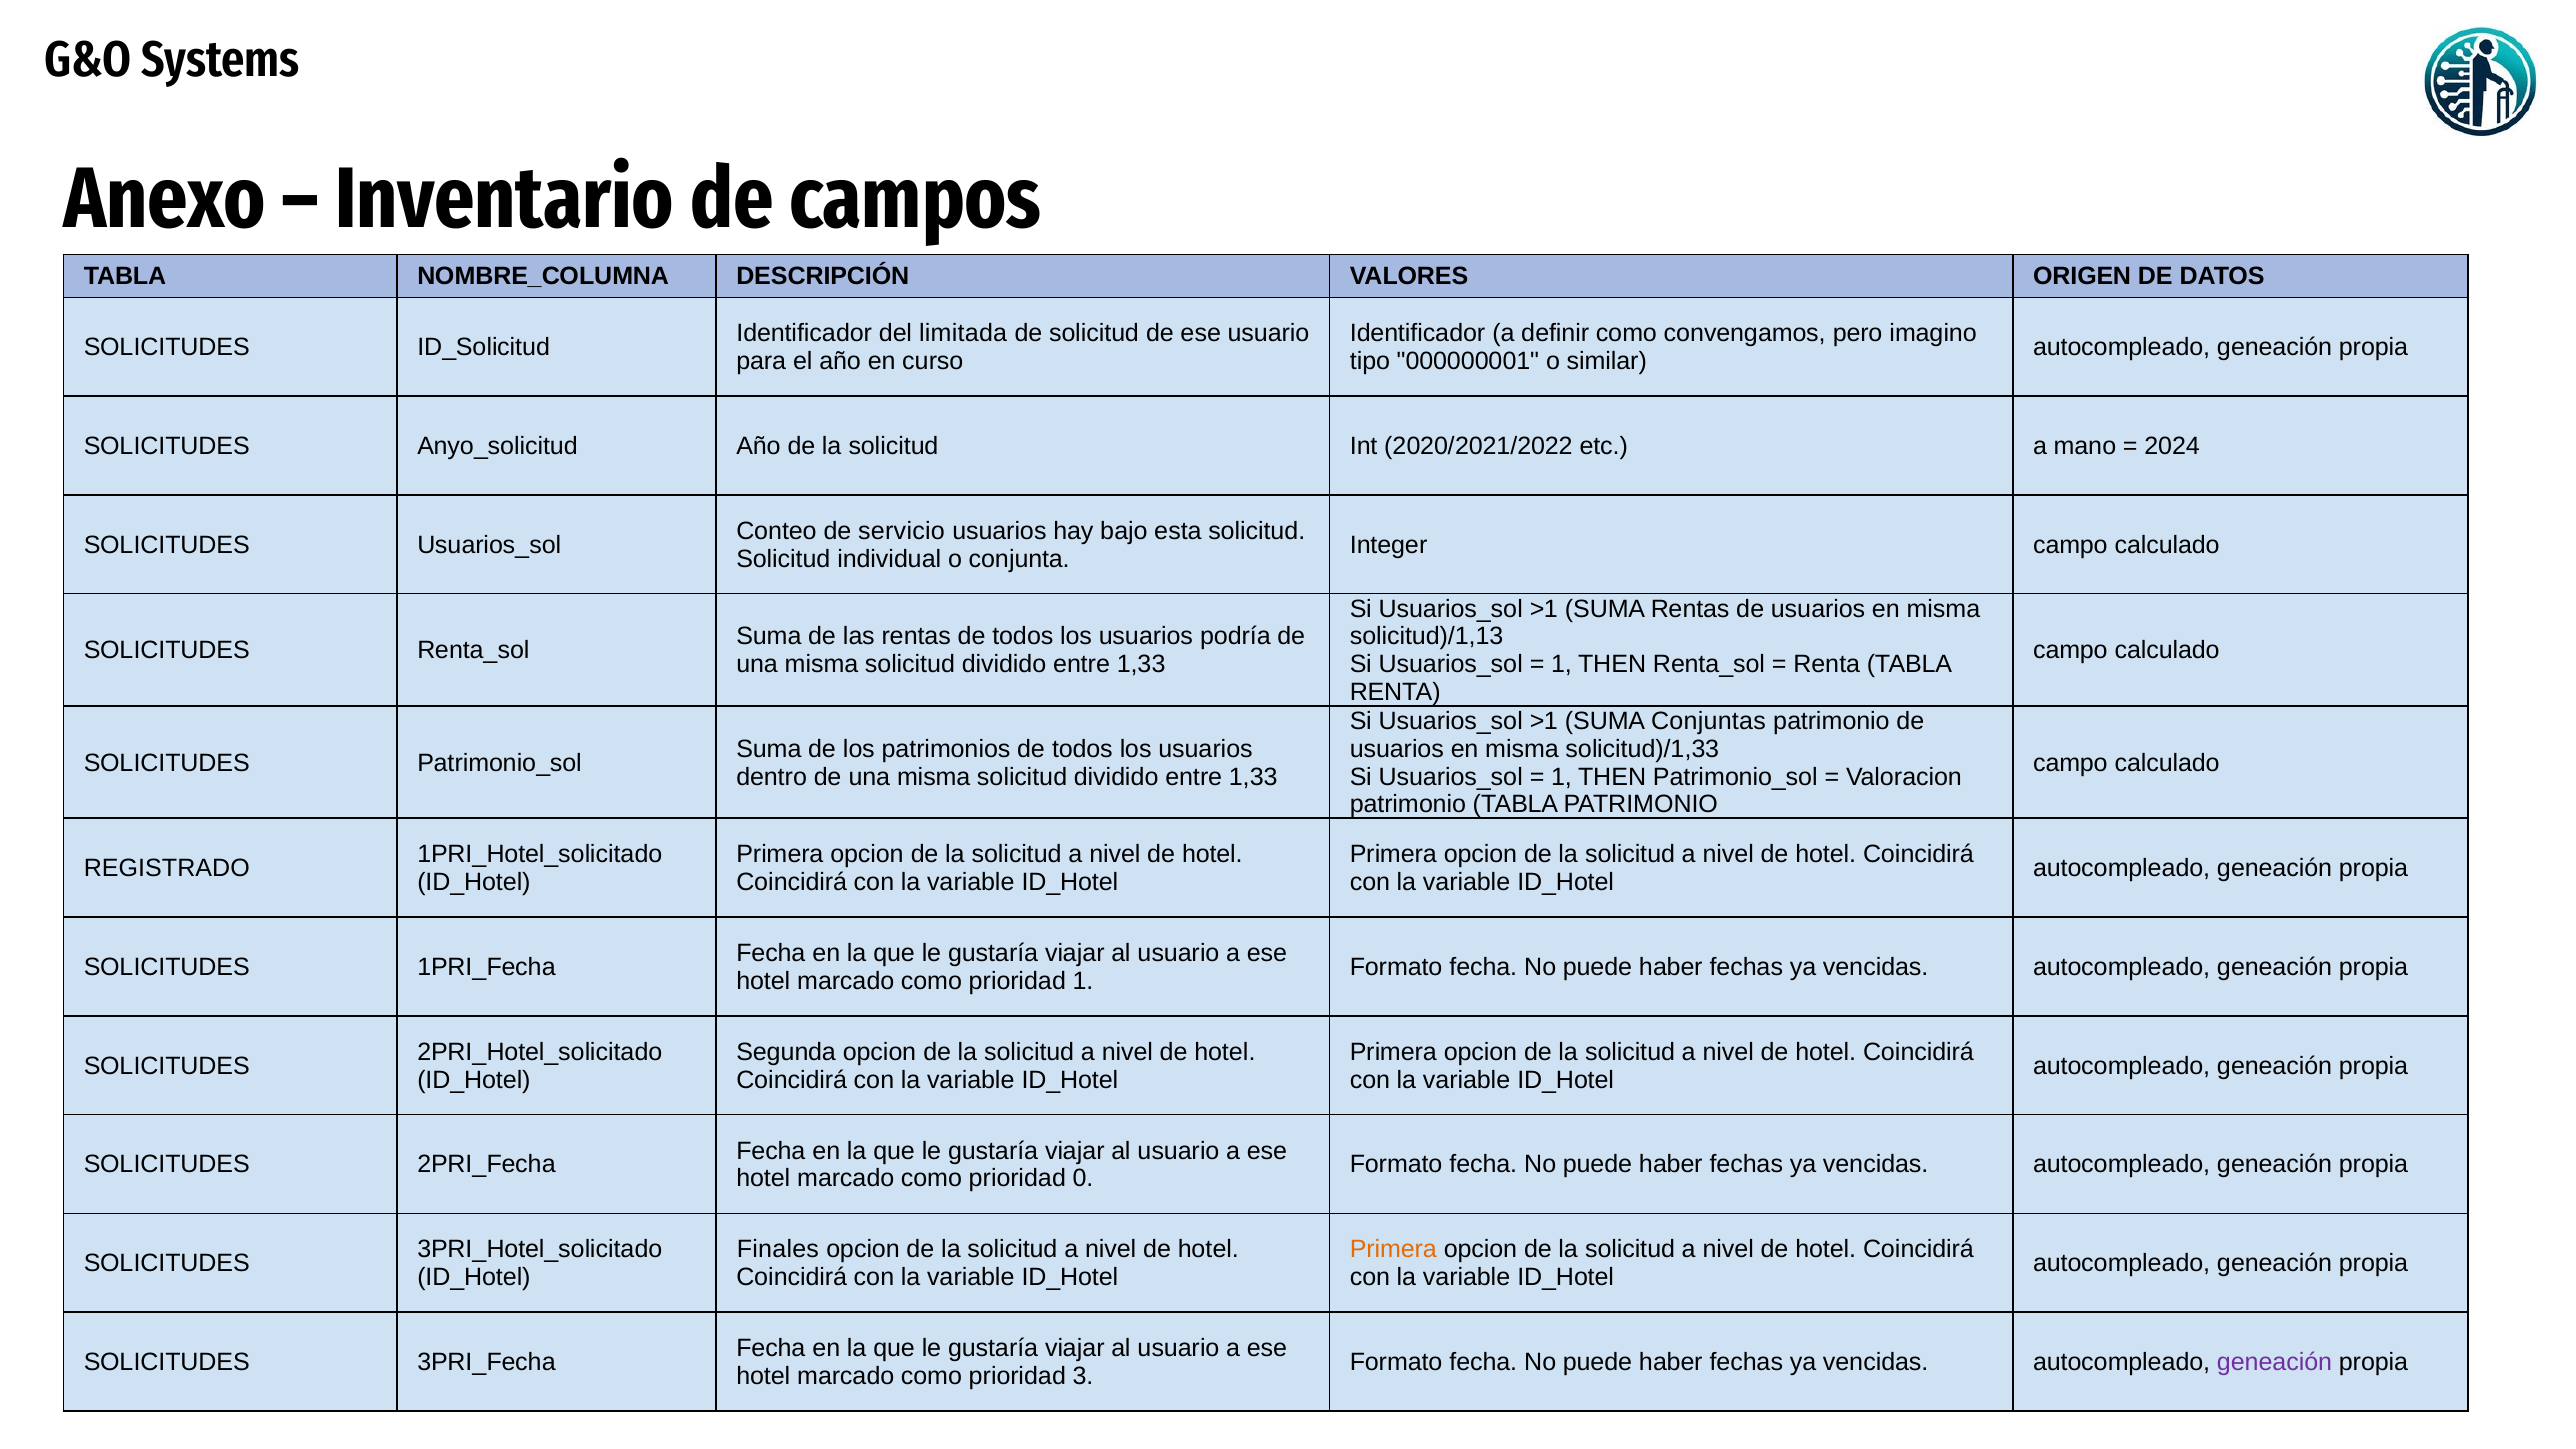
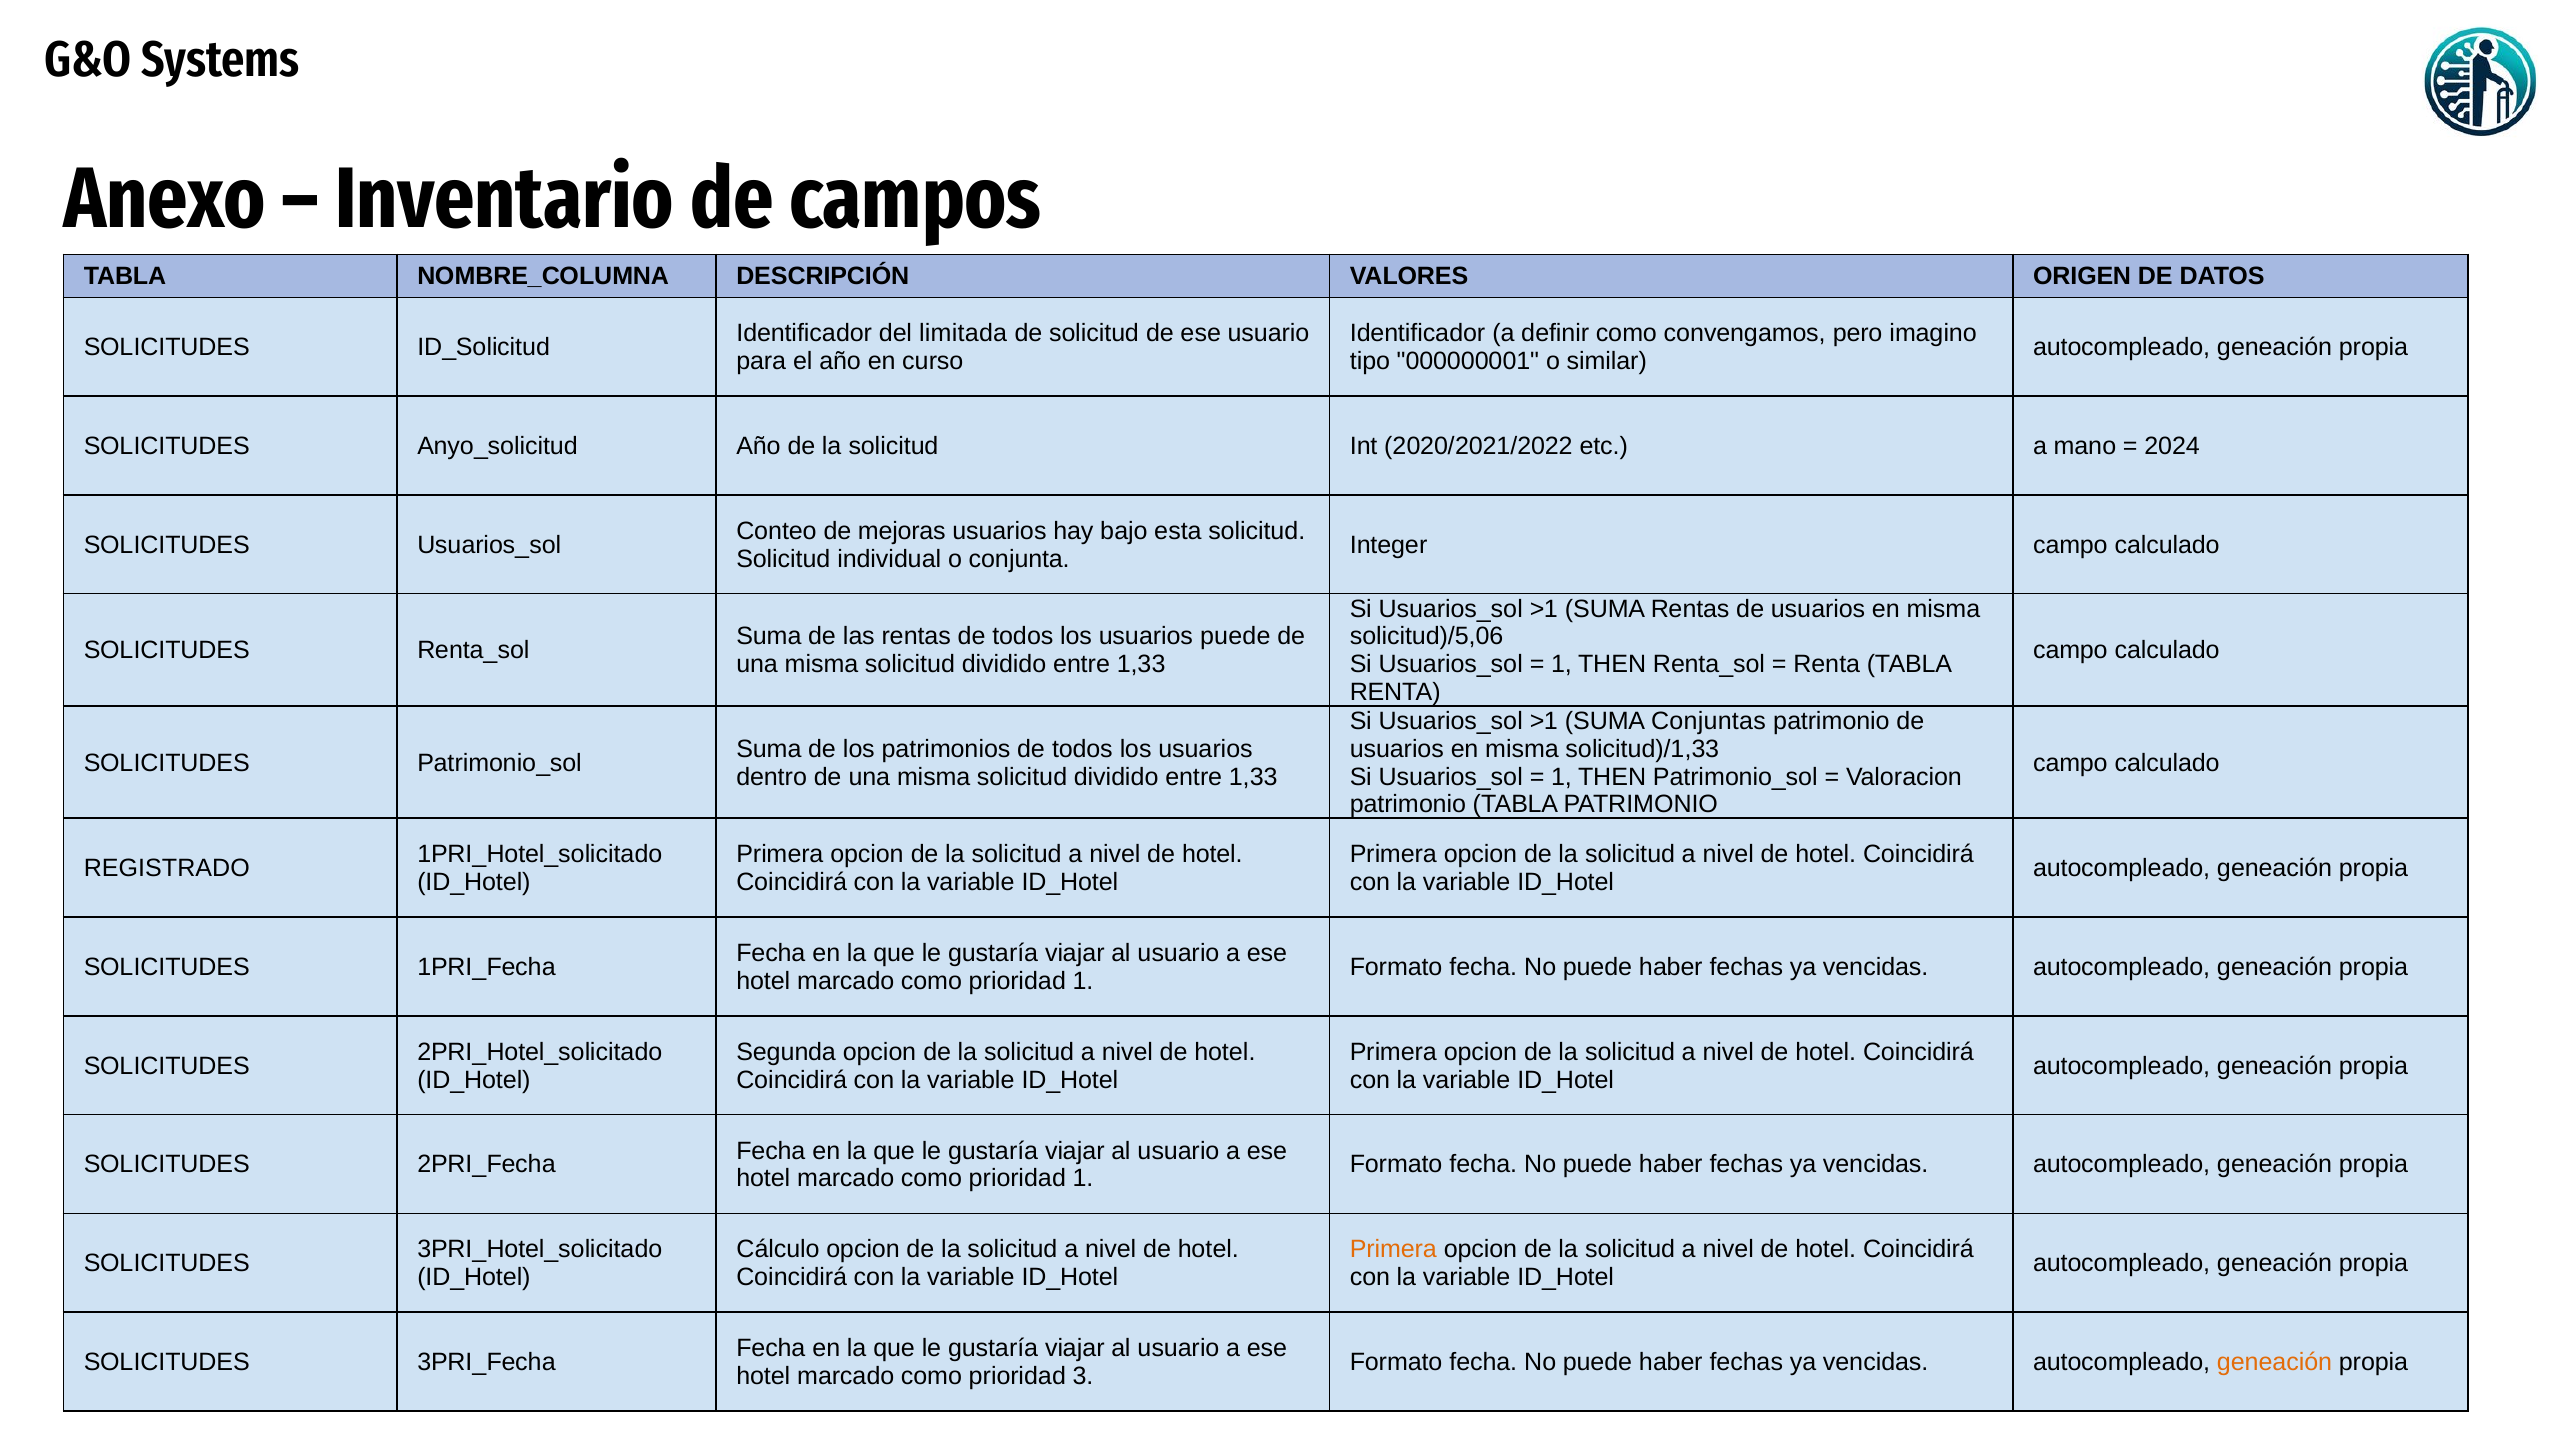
servicio: servicio -> mejoras
usuarios podría: podría -> puede
solicitud)/1,13: solicitud)/1,13 -> solicitud)/5,06
0 at (1083, 1179): 0 -> 1
Finales: Finales -> Cálculo
geneación at (2275, 1362) colour: purple -> orange
